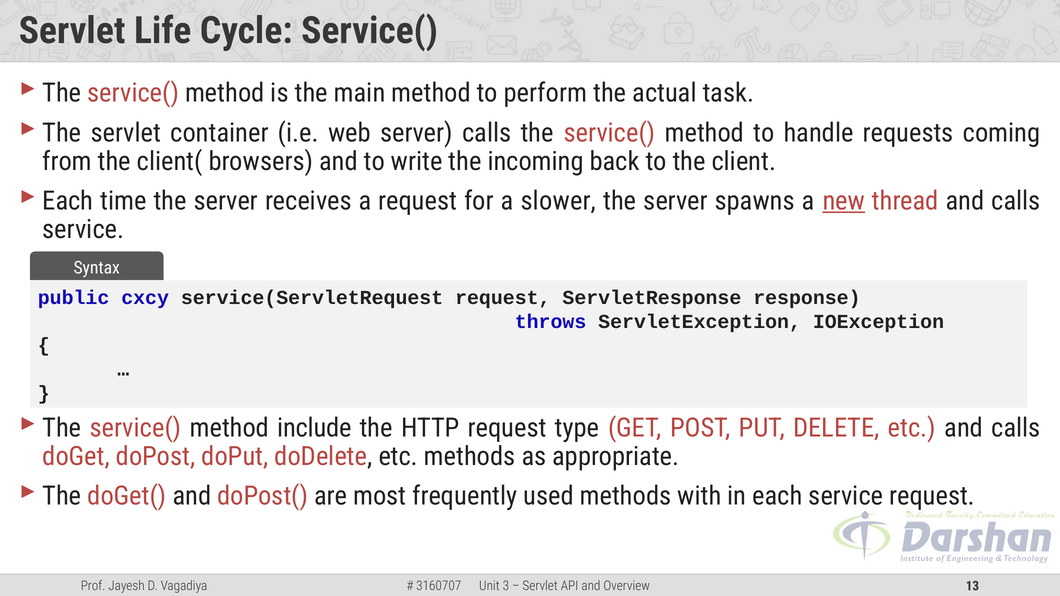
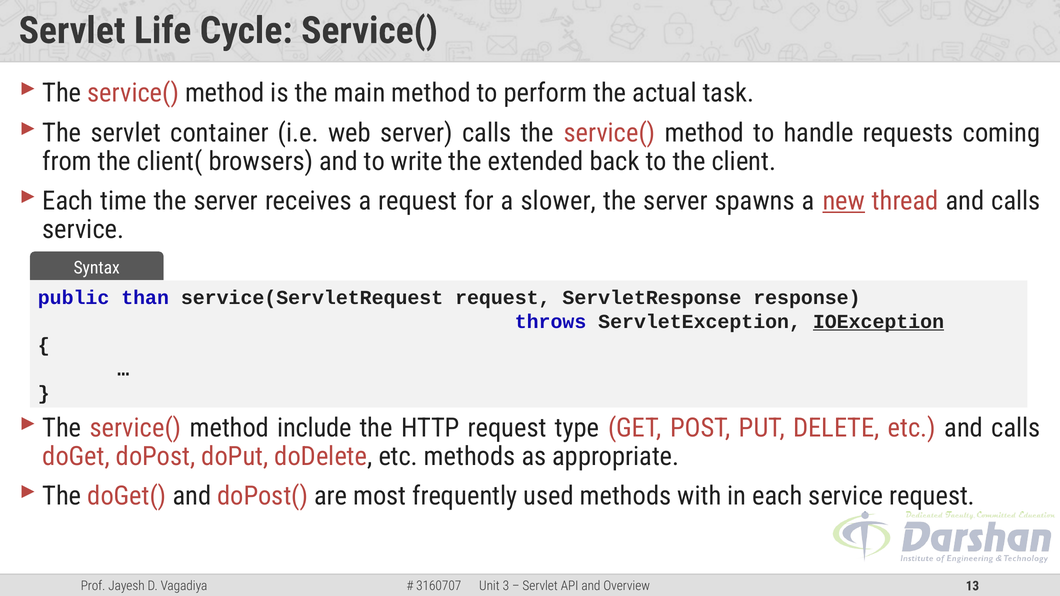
incoming: incoming -> extended
cxcy: cxcy -> than
IOException underline: none -> present
